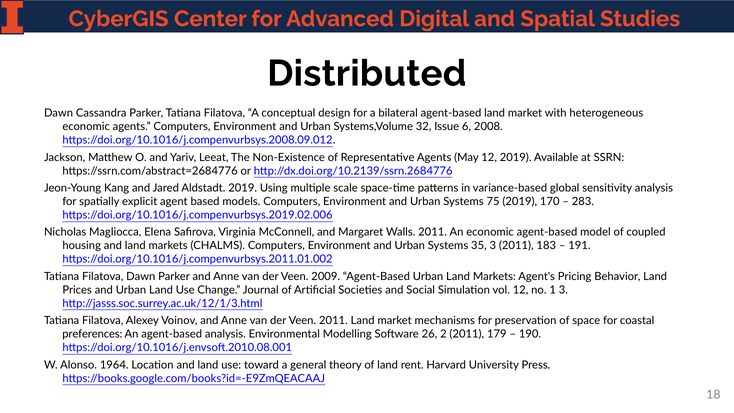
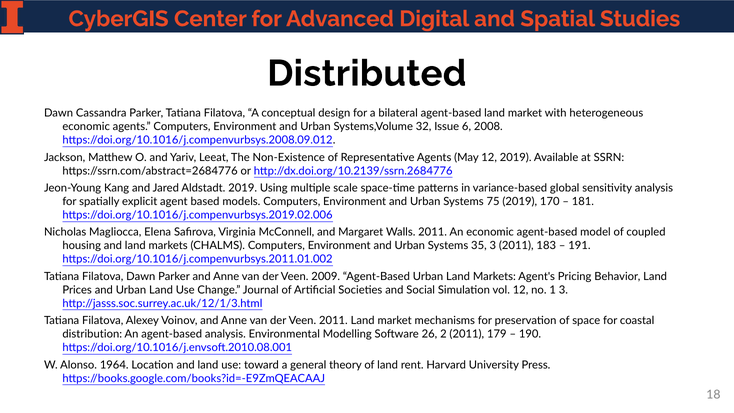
283: 283 -> 181
preferences: preferences -> distribution
